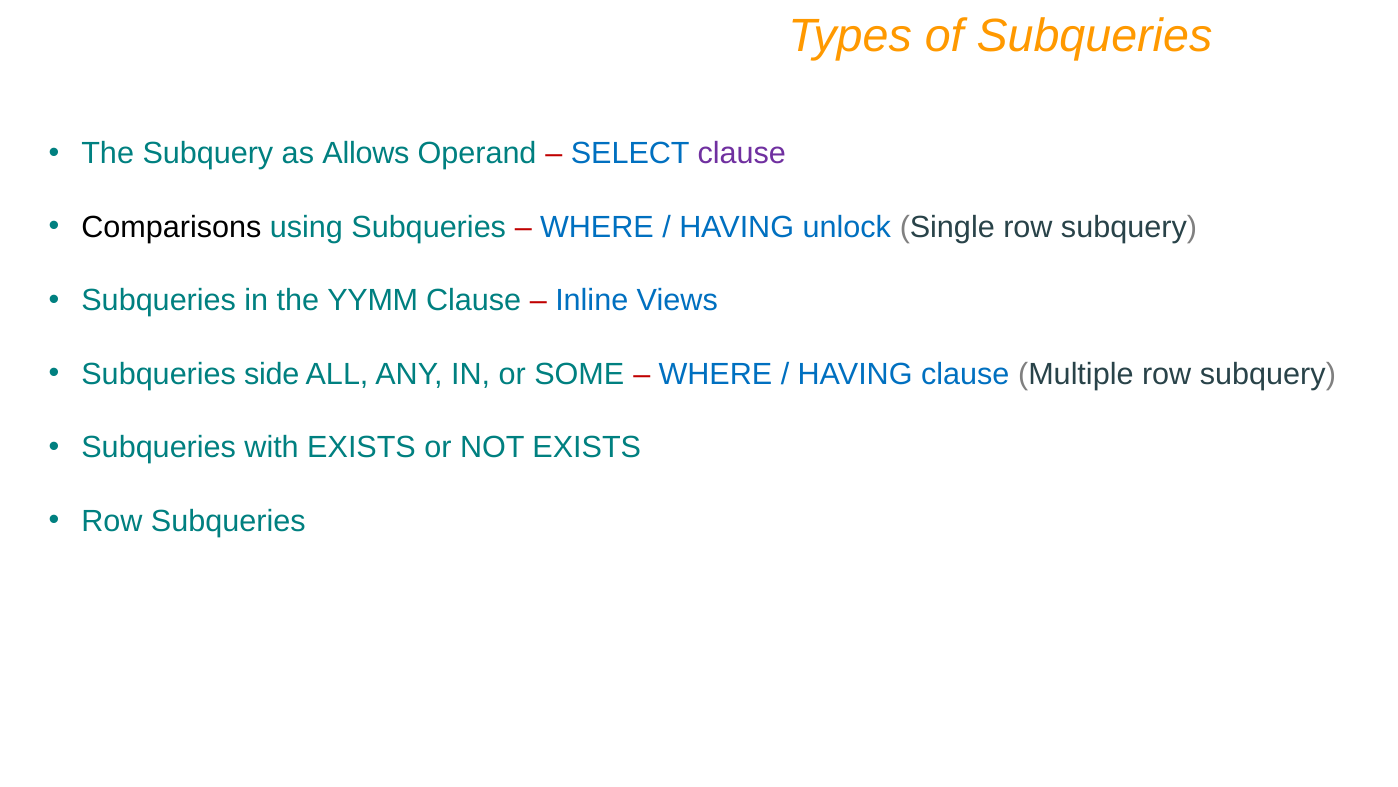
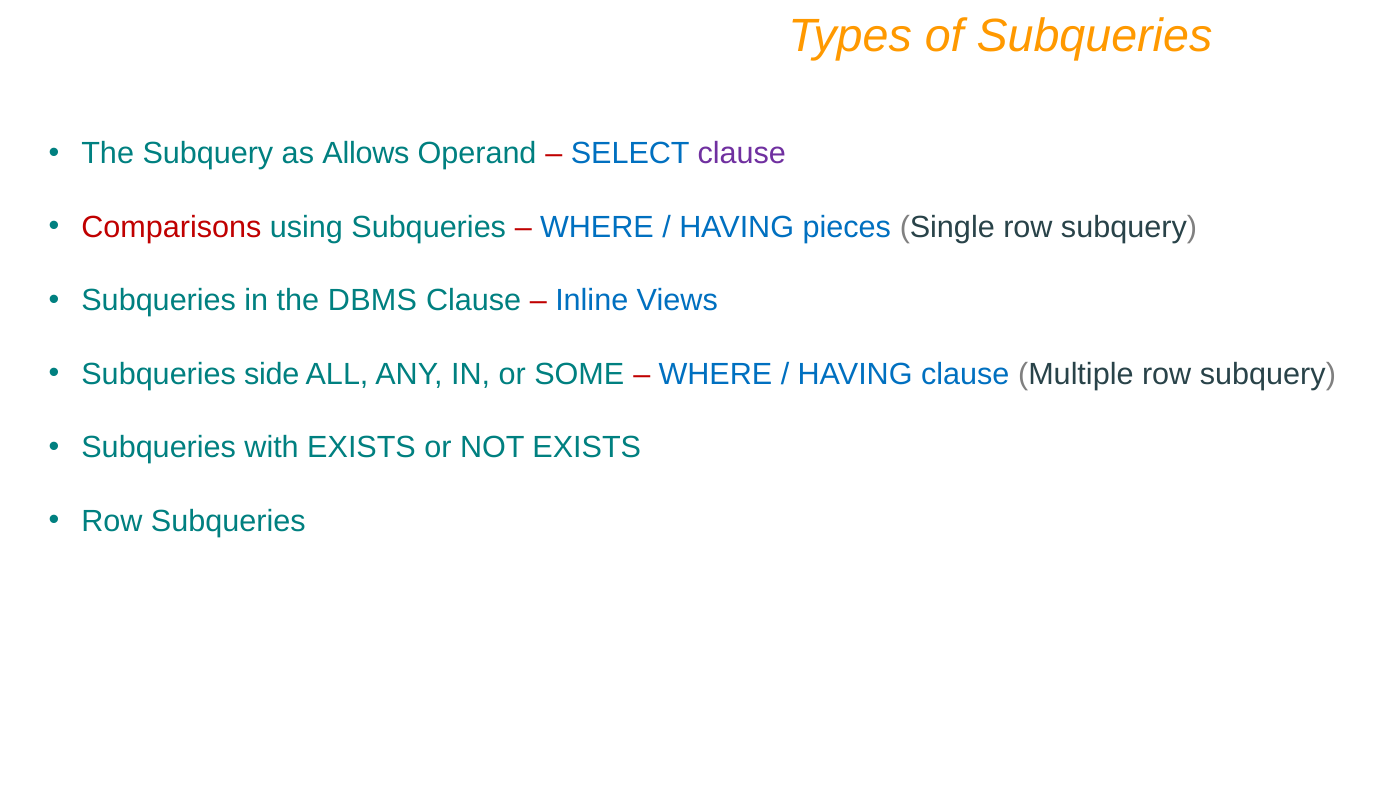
Comparisons colour: black -> red
unlock: unlock -> pieces
YYMM: YYMM -> DBMS
